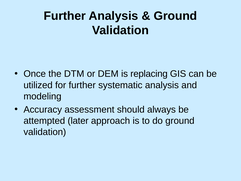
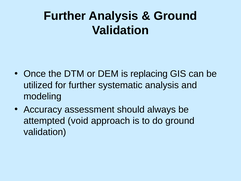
later: later -> void
